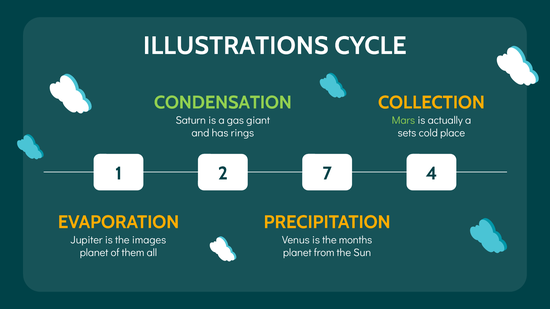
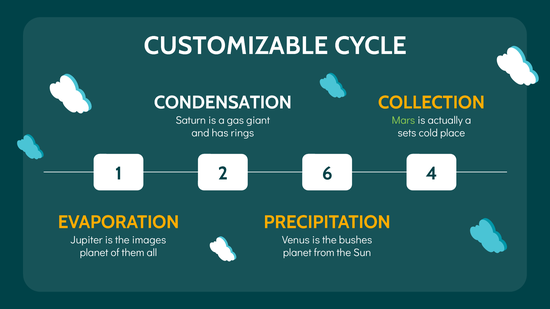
ILLUSTRATIONS: ILLUSTRATIONS -> CUSTOMIZABLE
CONDENSATION colour: light green -> white
7: 7 -> 6
months: months -> bushes
